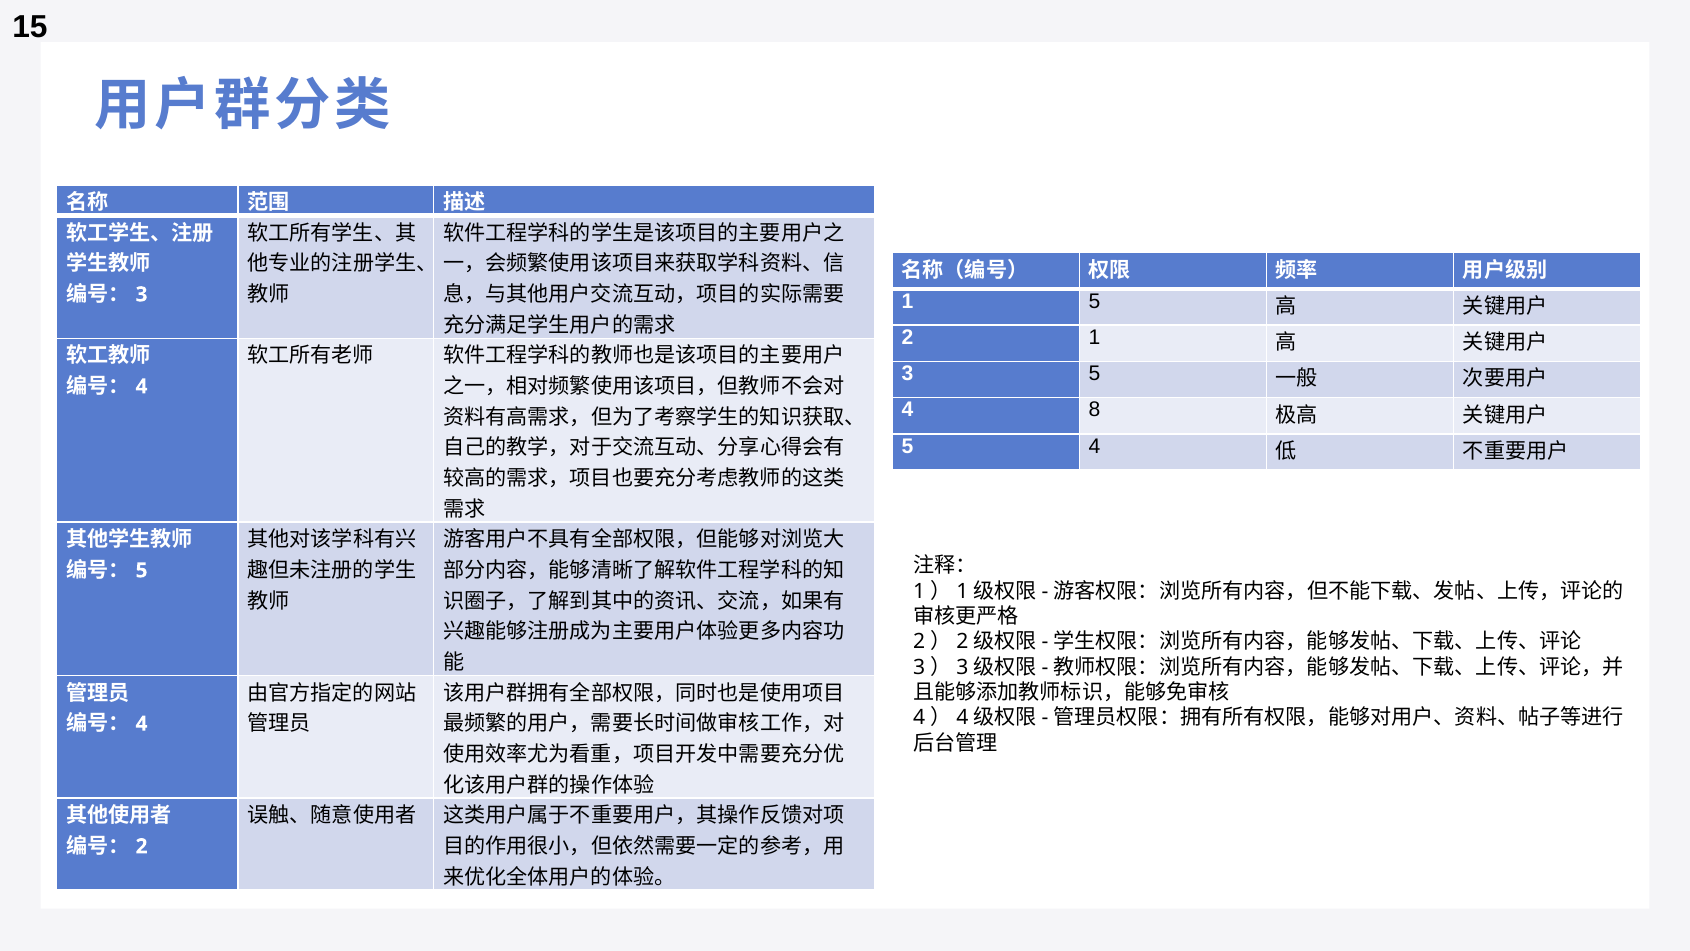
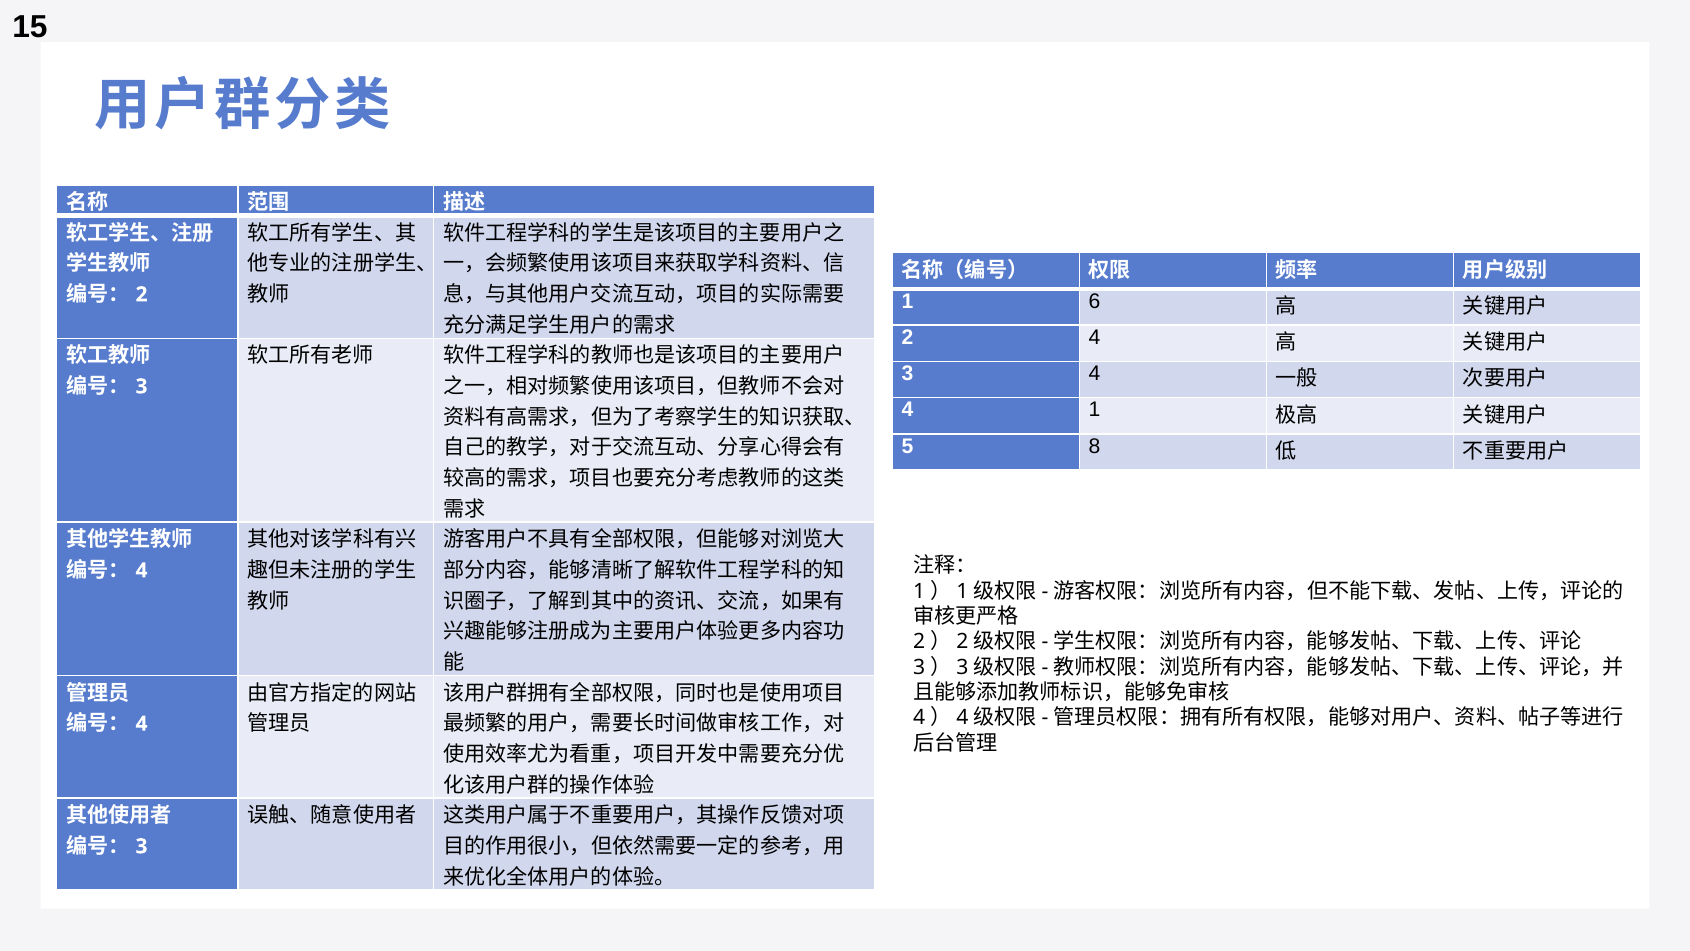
3 at (142, 294): 3 -> 2
1 5: 5 -> 6
2 1: 1 -> 4
3 5: 5 -> 4
4 at (142, 386): 4 -> 3
4 8: 8 -> 1
5 4: 4 -> 8
5 at (142, 570): 5 -> 4
2 at (142, 846): 2 -> 3
